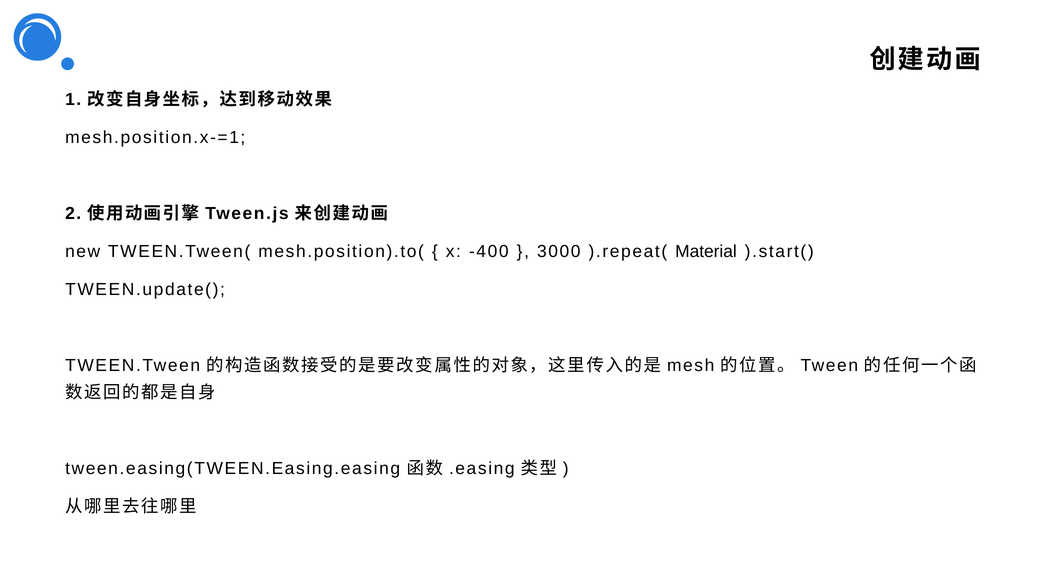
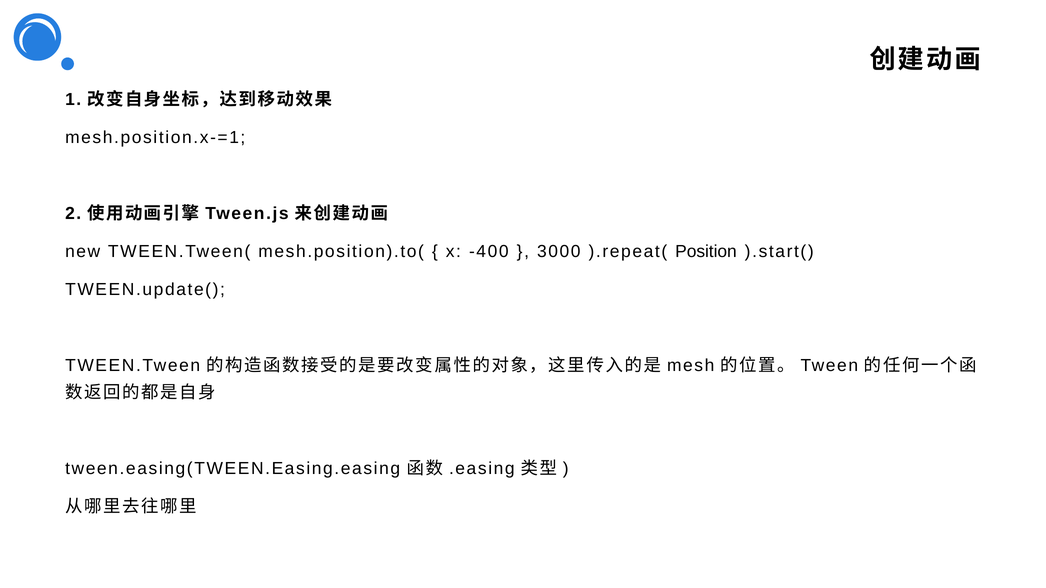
Material: Material -> Position
